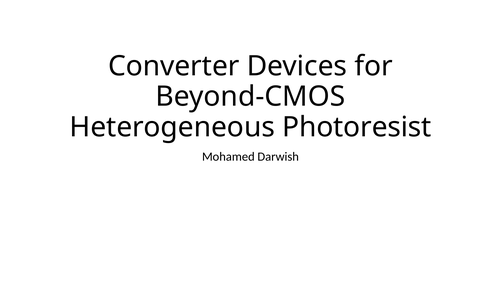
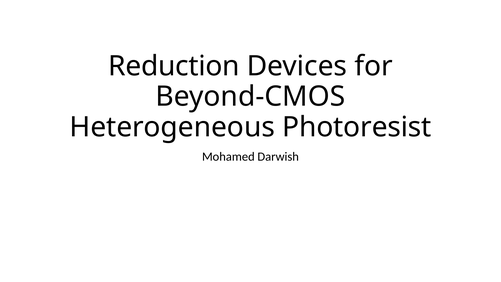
Converter: Converter -> Reduction
